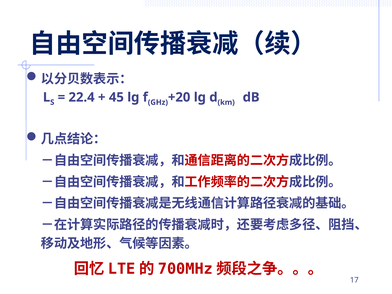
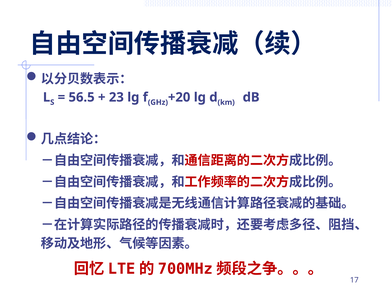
22.4: 22.4 -> 56.5
45: 45 -> 23
